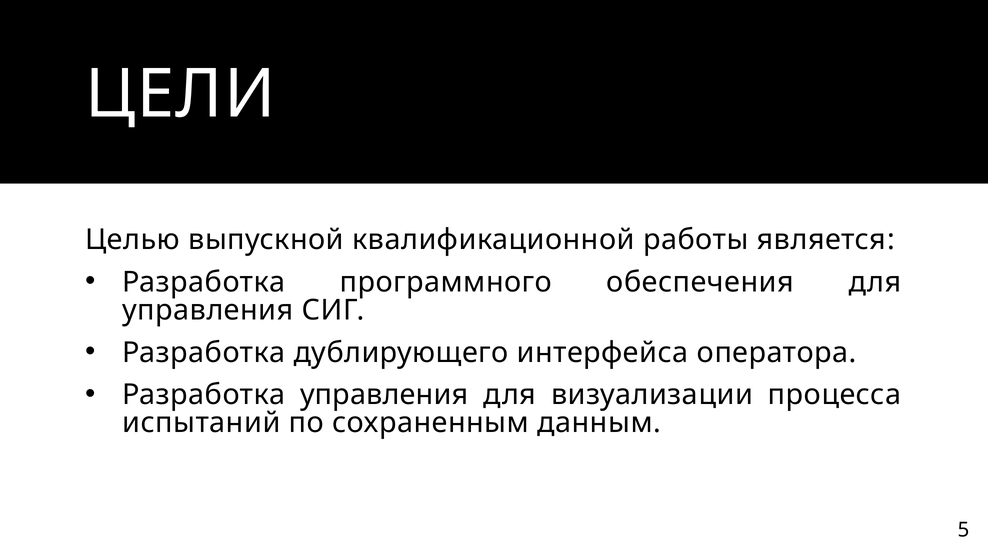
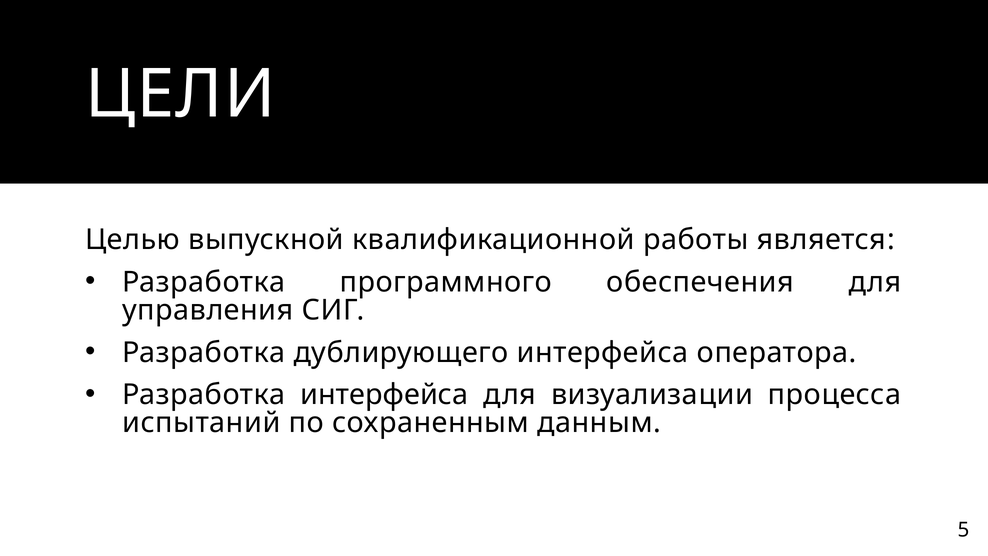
Разработка управления: управления -> интерфейса
